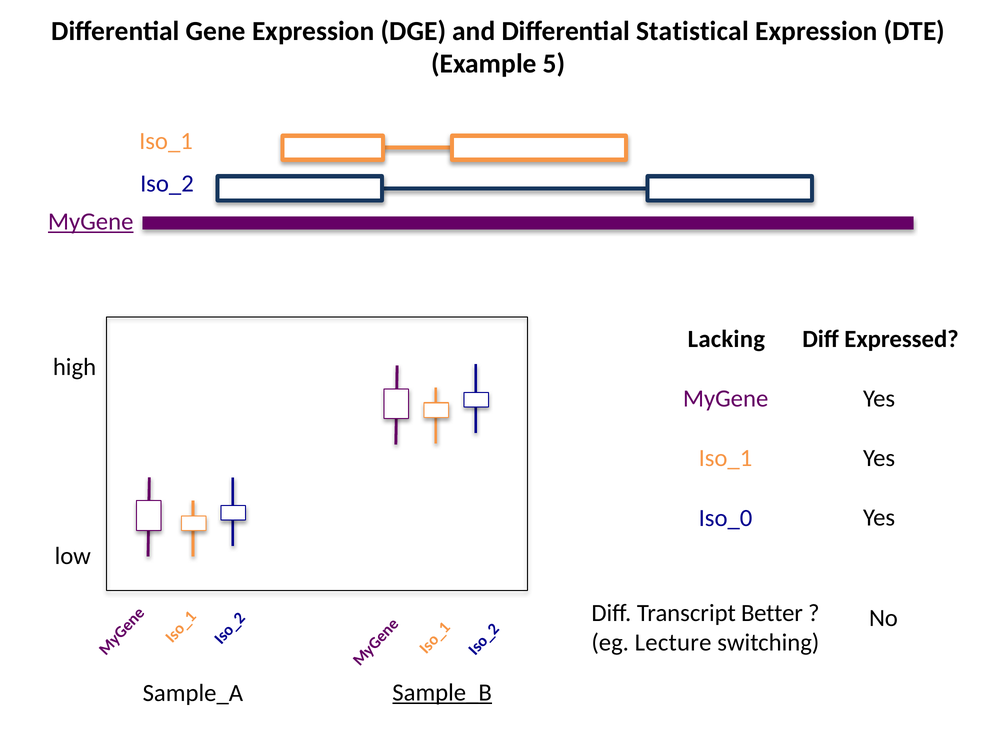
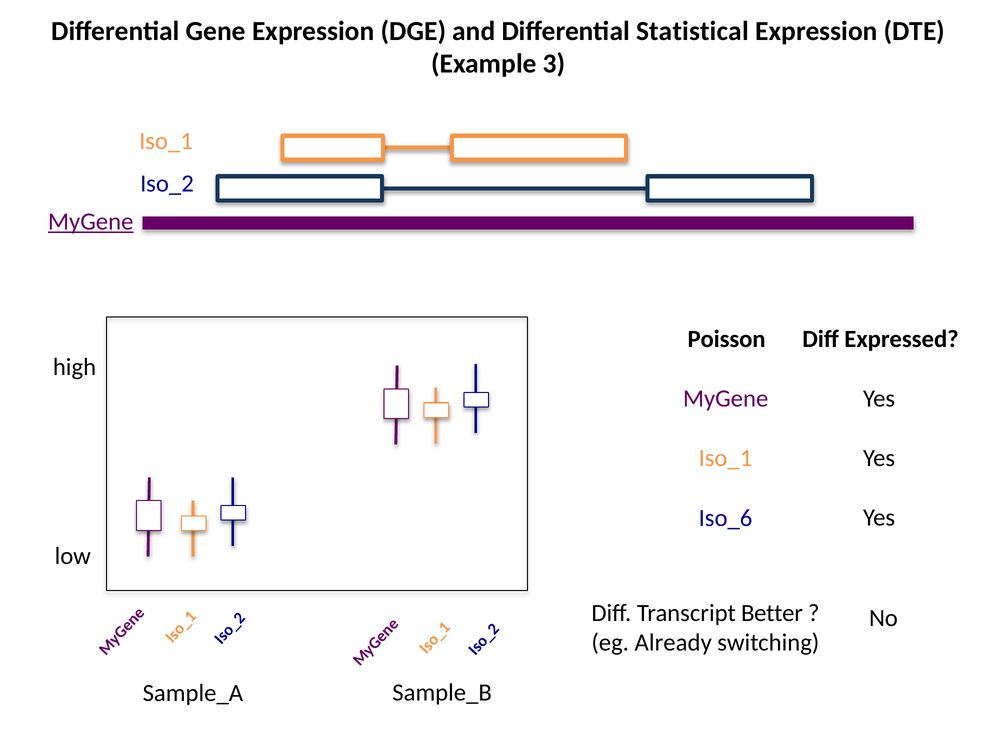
5: 5 -> 3
Lacking: Lacking -> Poisson
Iso_0: Iso_0 -> Iso_6
Lecture: Lecture -> Already
Sample_B underline: present -> none
